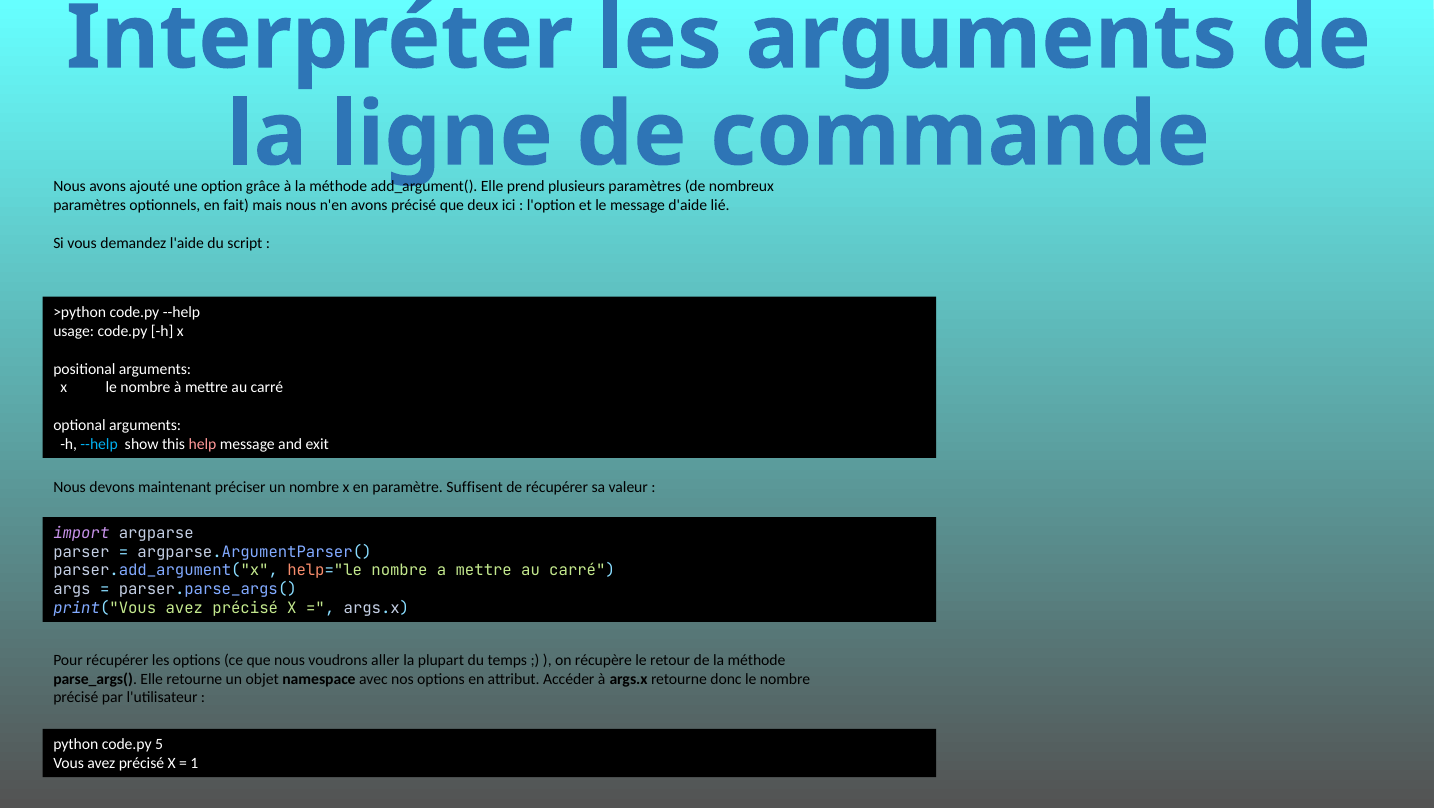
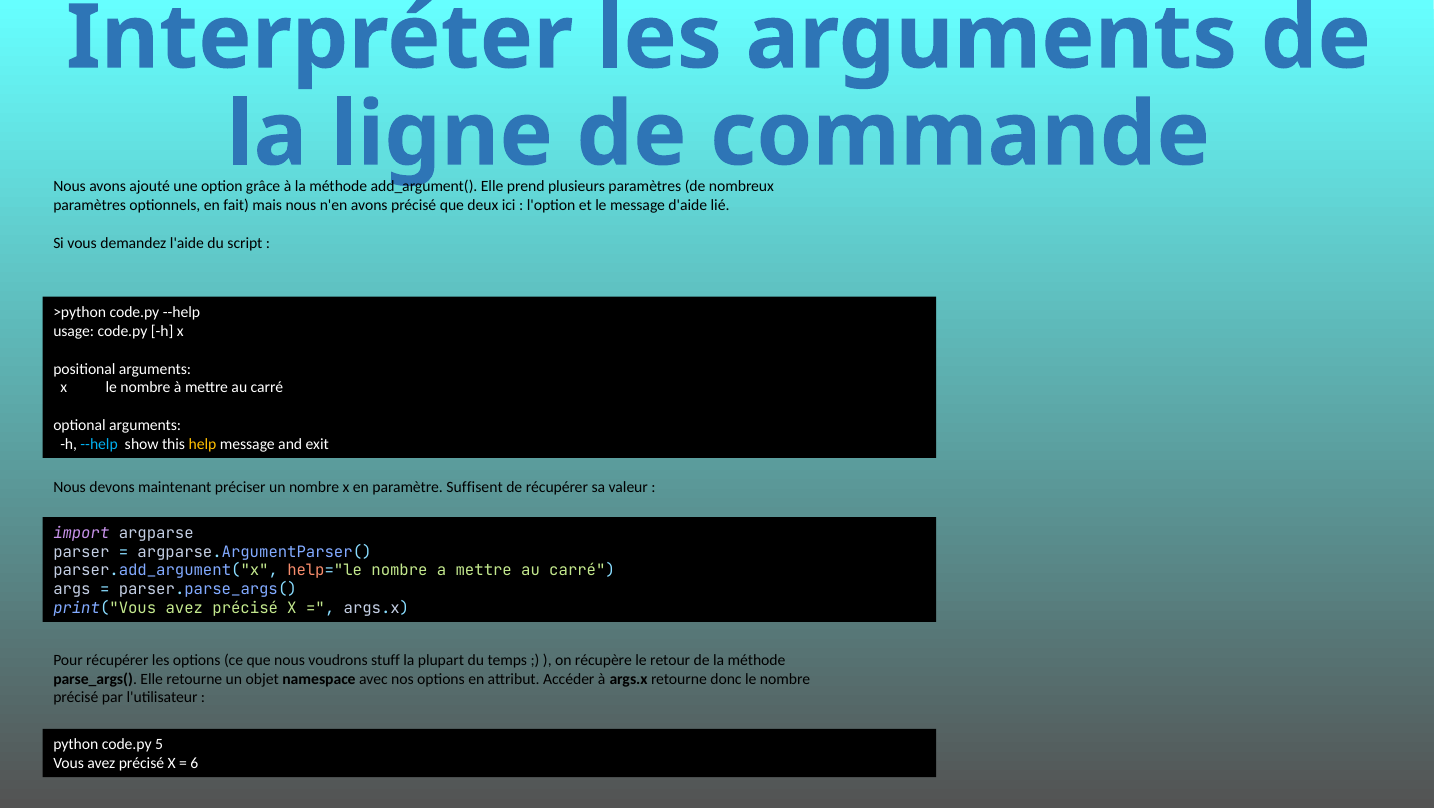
help colour: pink -> yellow
aller: aller -> stuff
1: 1 -> 6
